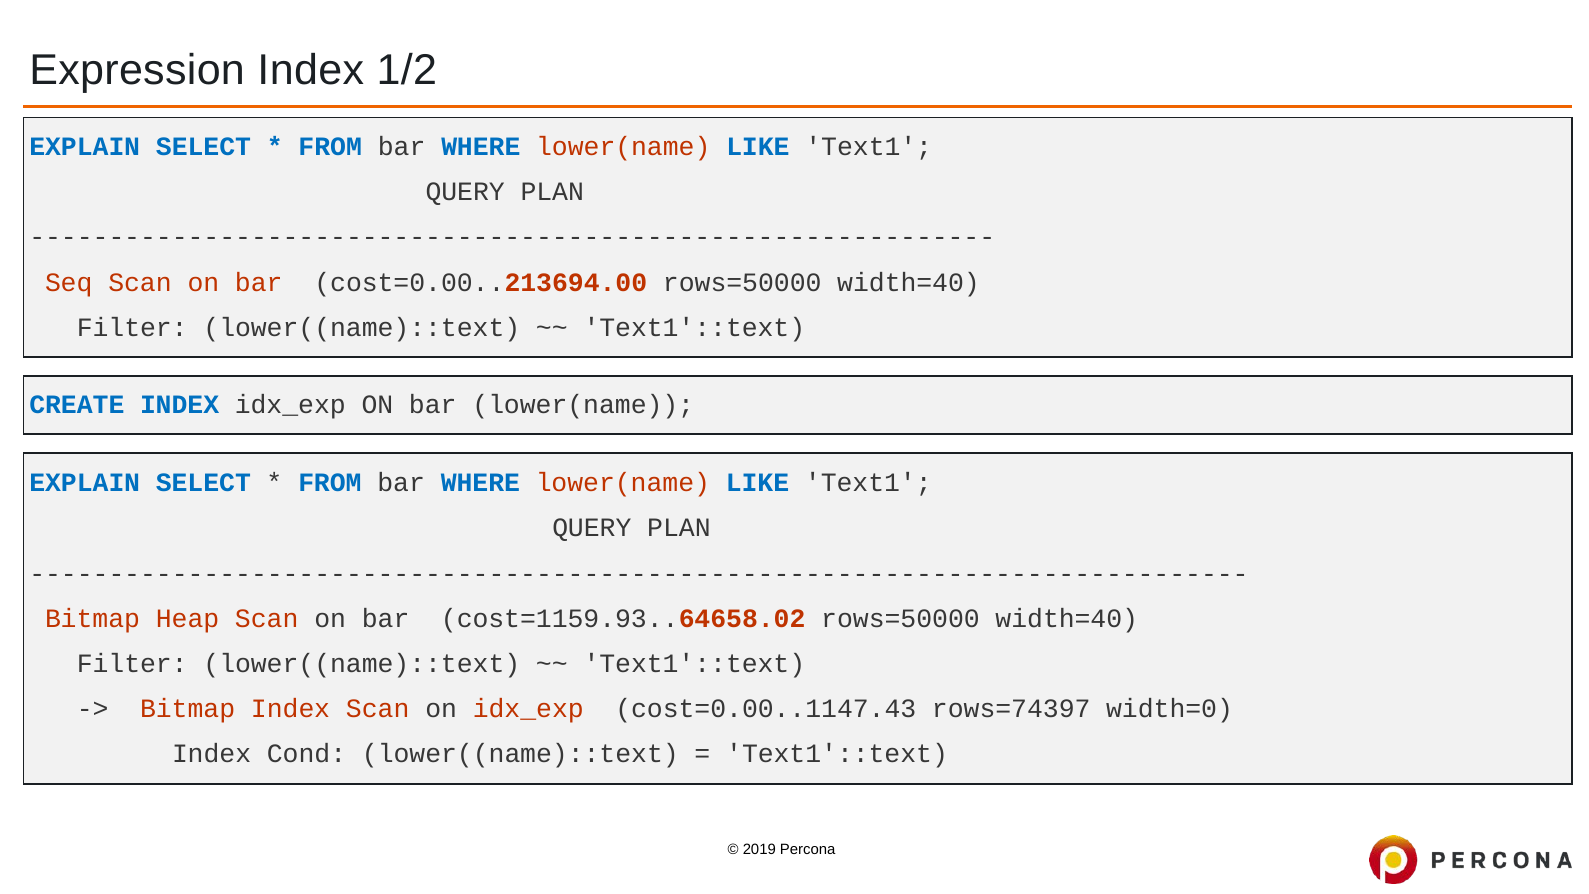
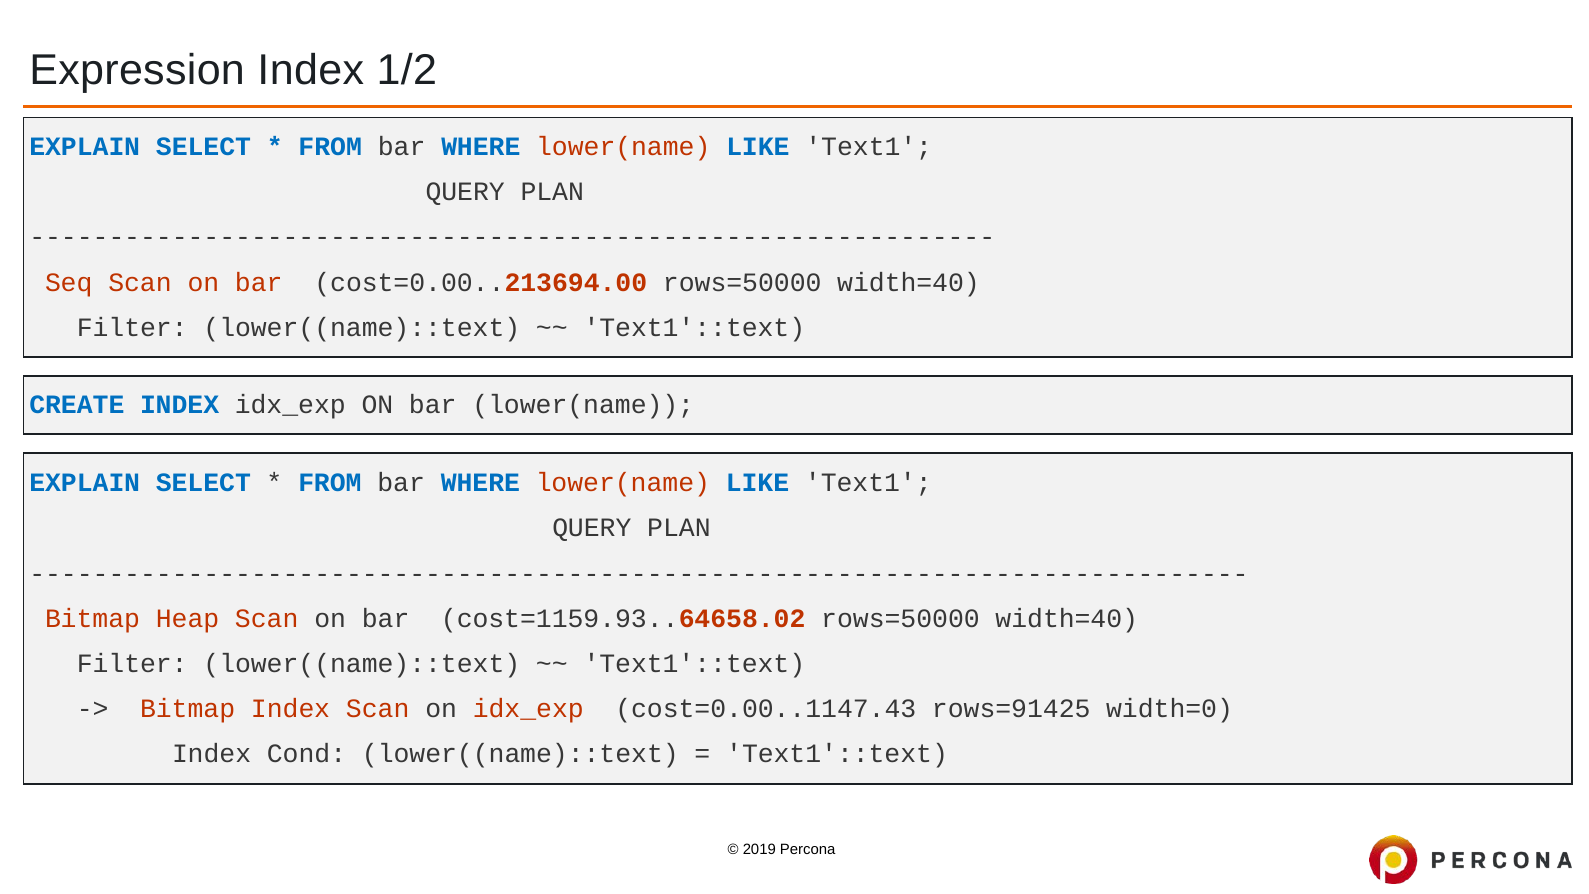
rows=74397: rows=74397 -> rows=91425
